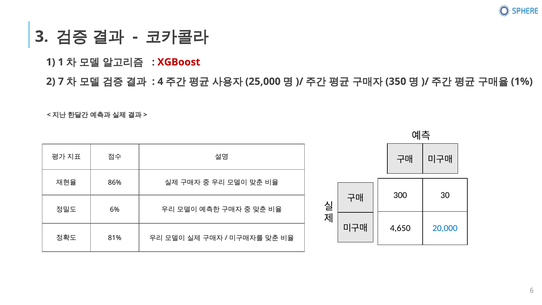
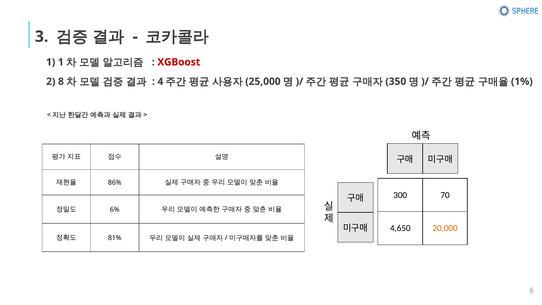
7: 7 -> 8
30: 30 -> 70
20,000 colour: blue -> orange
